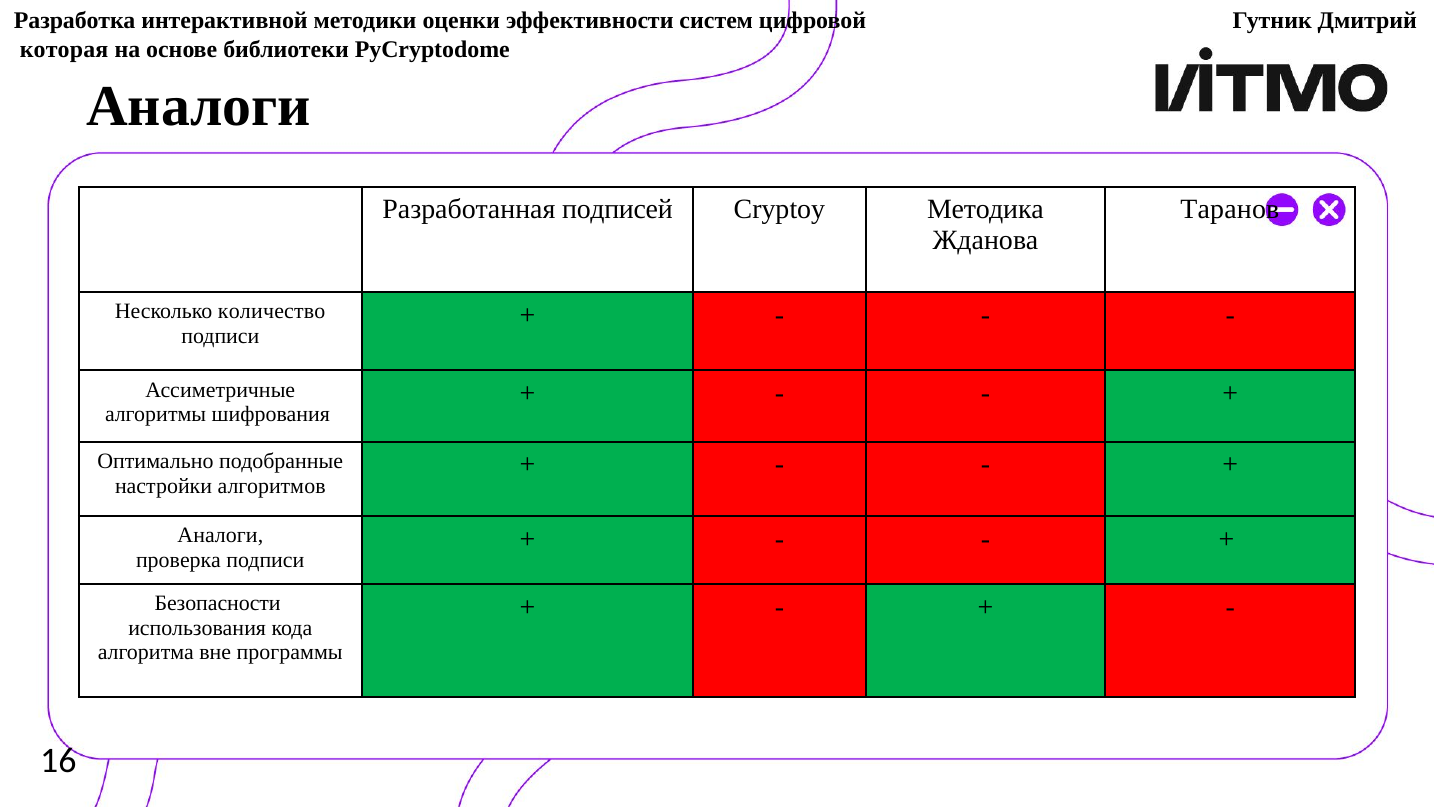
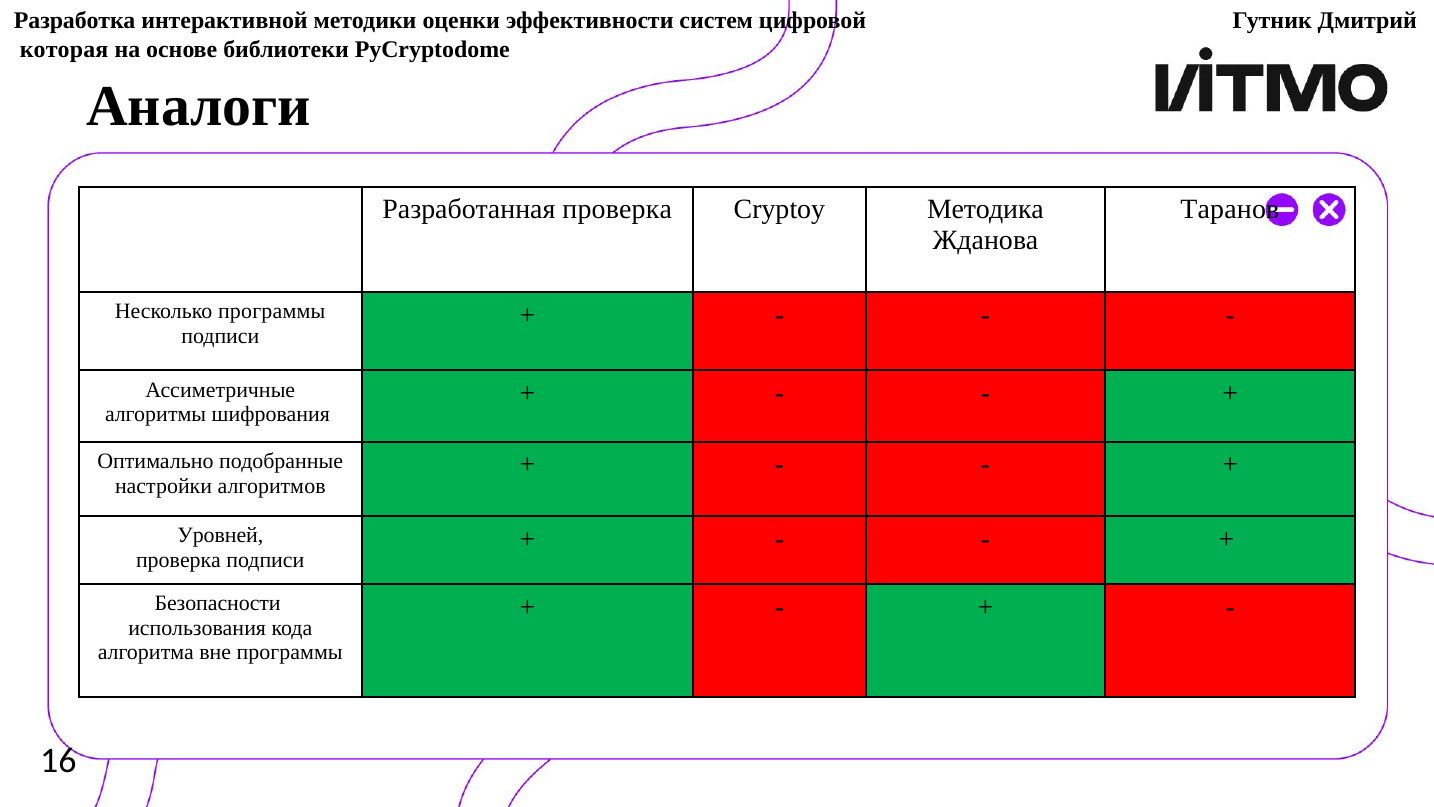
Разработанная подписей: подписей -> проверка
Несколько количество: количество -> программы
Аналоги at (220, 535): Аналоги -> Уровней
